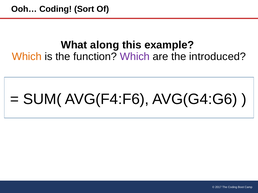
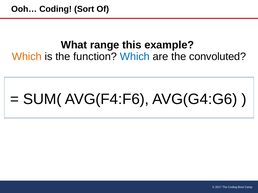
along: along -> range
Which at (135, 57) colour: purple -> blue
introduced: introduced -> convoluted
